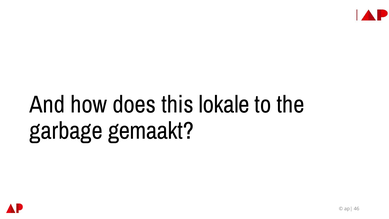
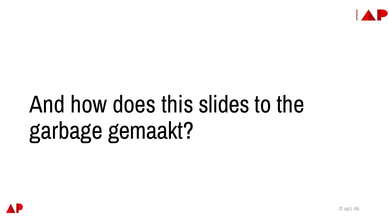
lokale: lokale -> slides
